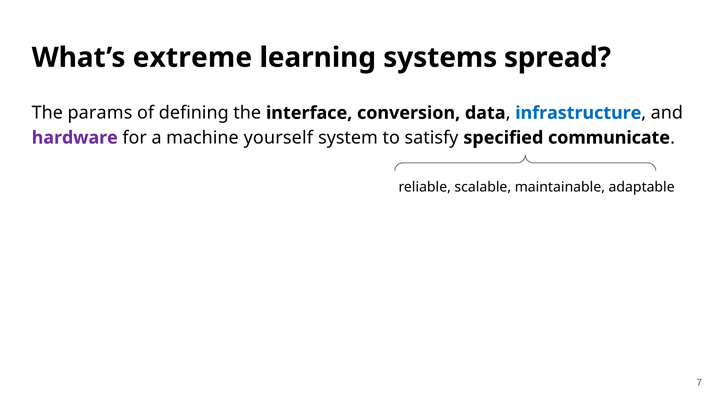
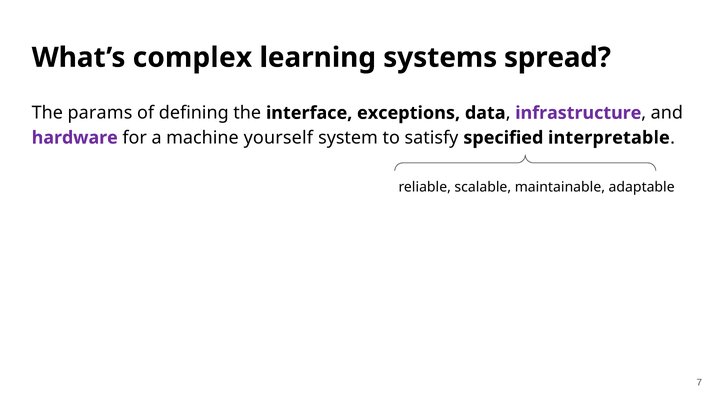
extreme: extreme -> complex
conversion: conversion -> exceptions
infrastructure colour: blue -> purple
communicate: communicate -> interpretable
